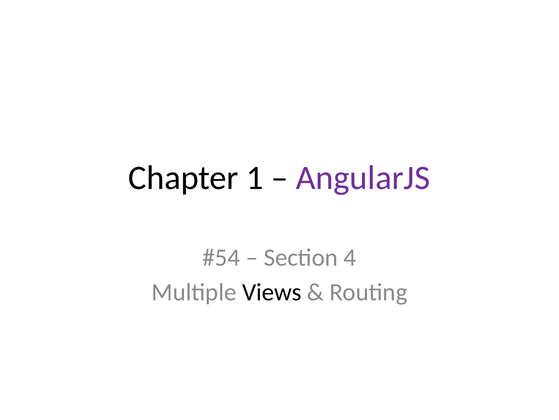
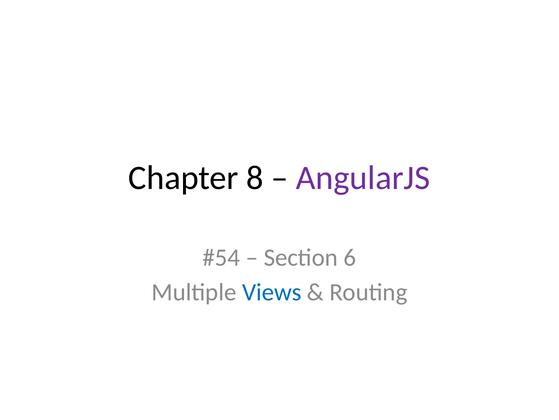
1: 1 -> 8
4: 4 -> 6
Views colour: black -> blue
